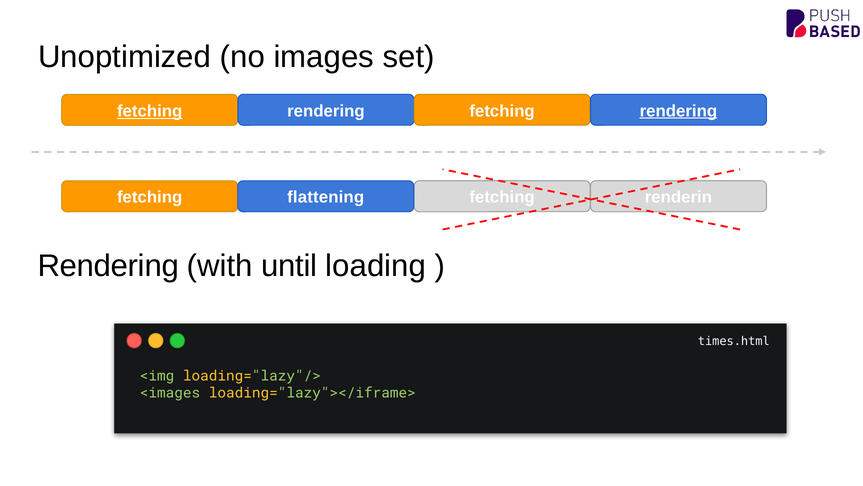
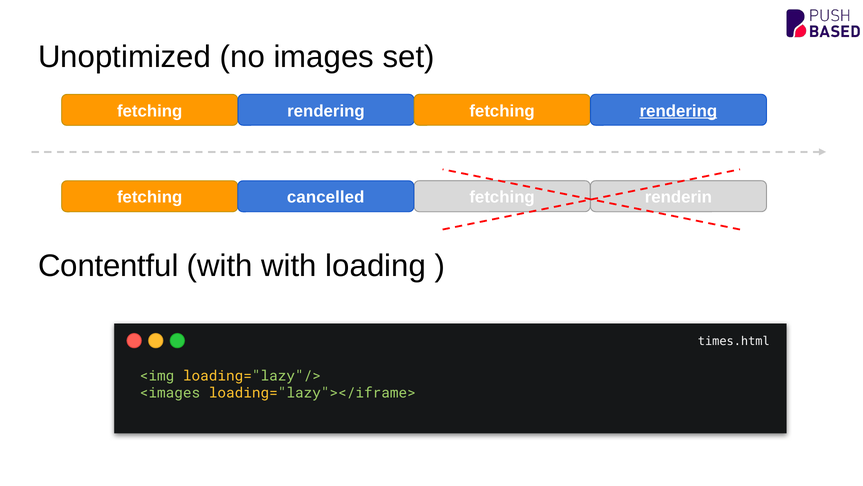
fetching at (150, 111) underline: present -> none
flattening: flattening -> cancelled
Rendering at (108, 266): Rendering -> Contentful
with until: until -> with
